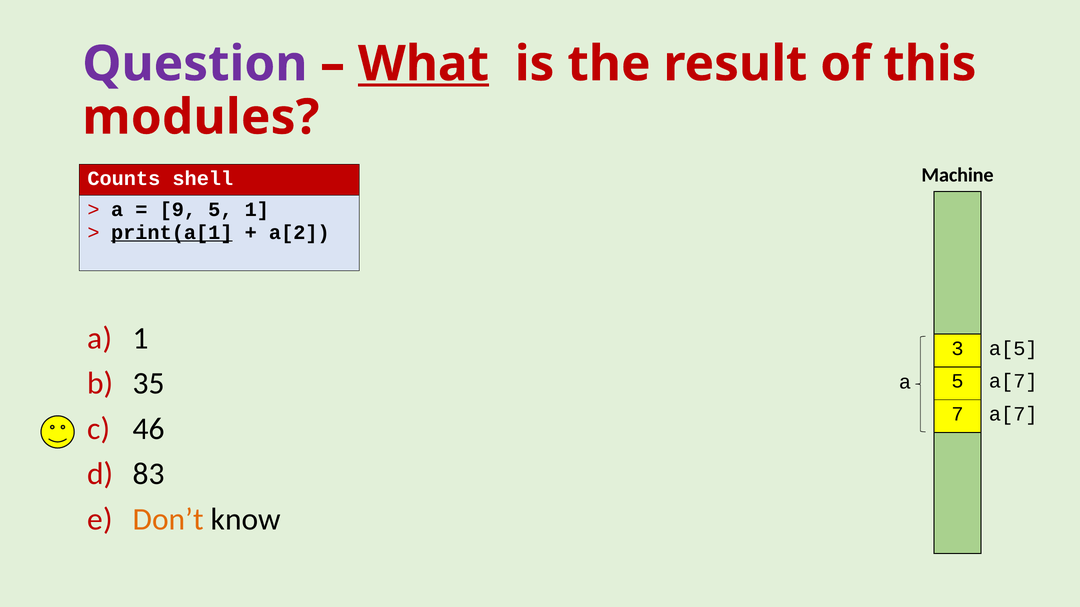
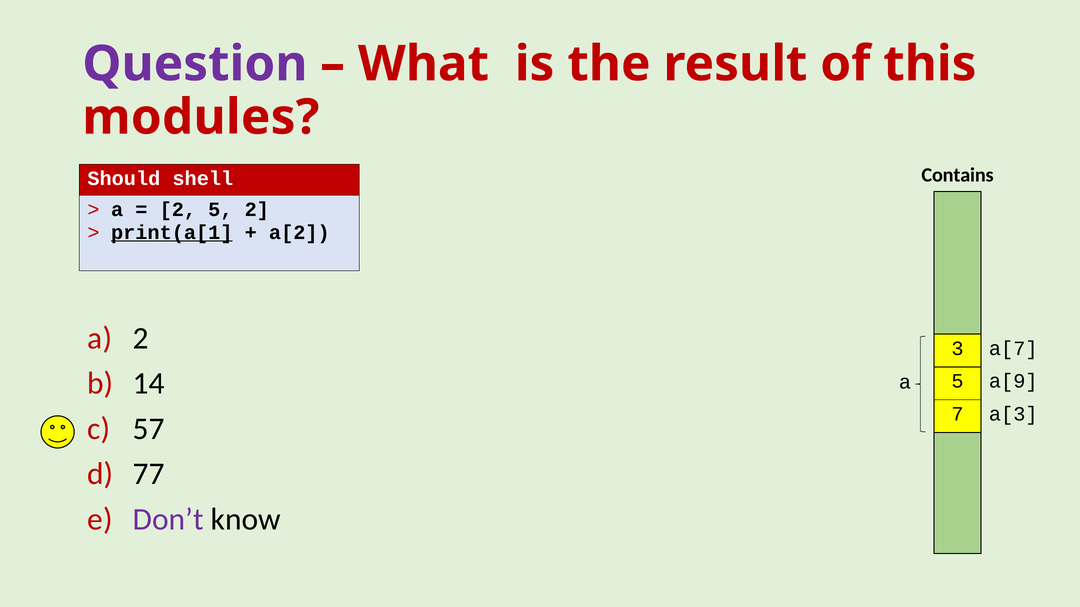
What underline: present -> none
Machine: Machine -> Contains
Counts: Counts -> Should
9 at (178, 210): 9 -> 2
5 1: 1 -> 2
a 1: 1 -> 2
a[5: a[5 -> a[7
35: 35 -> 14
5 a[7: a[7 -> a[9
7 a[7: a[7 -> a[3
46: 46 -> 57
83: 83 -> 77
Don’t colour: orange -> purple
